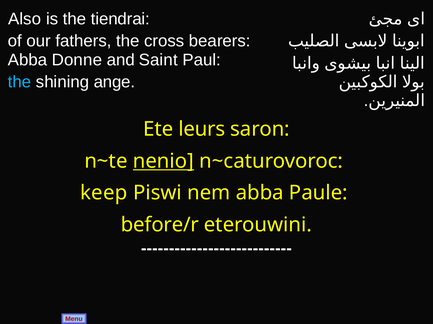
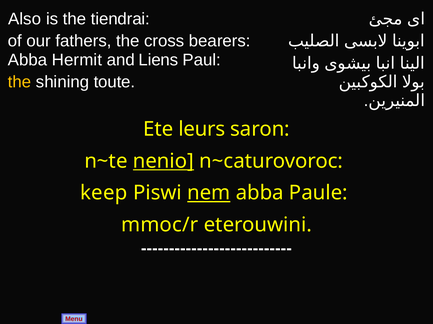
Donne: Donne -> Hermit
Saint: Saint -> Liens
the at (20, 82) colour: light blue -> yellow
ange: ange -> toute
nem underline: none -> present
before/r: before/r -> mmoc/r
